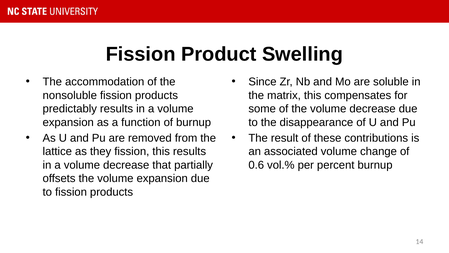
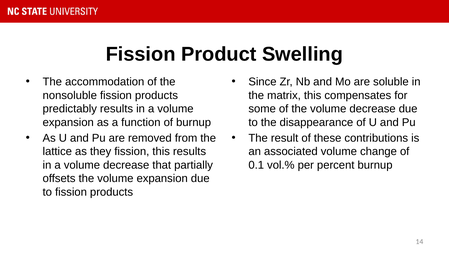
0.6: 0.6 -> 0.1
